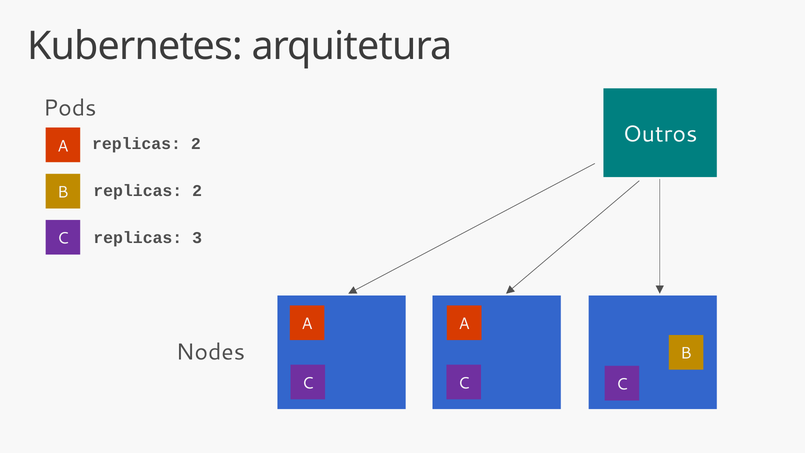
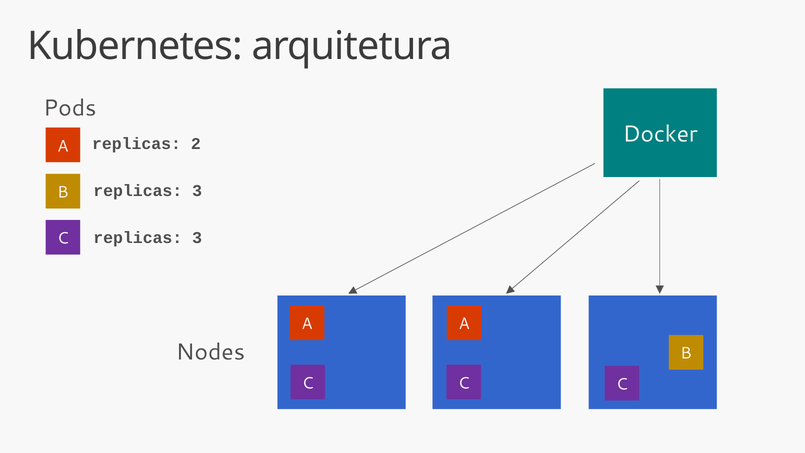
Outros: Outros -> Docker
2 at (197, 191): 2 -> 3
